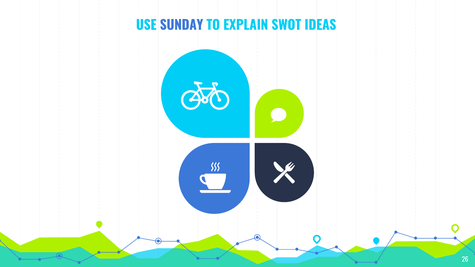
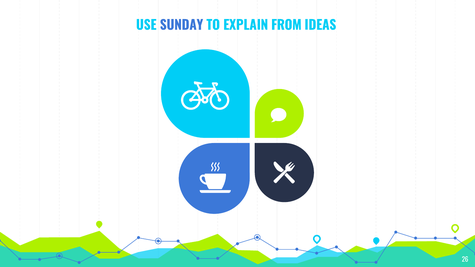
SWOT: SWOT -> FROM
